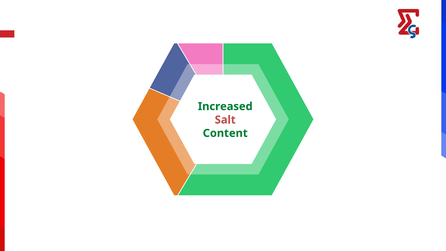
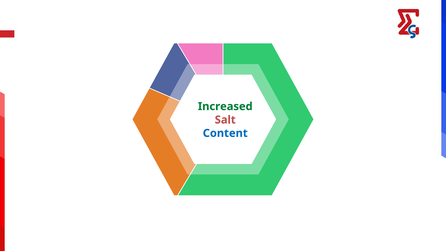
Content colour: green -> blue
